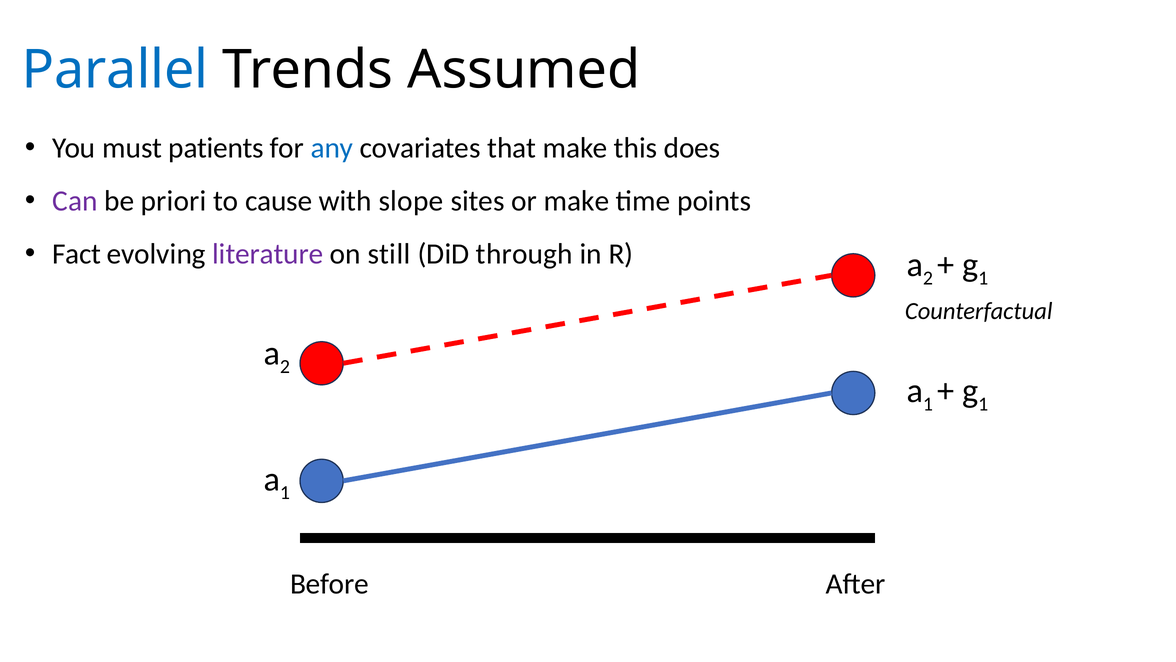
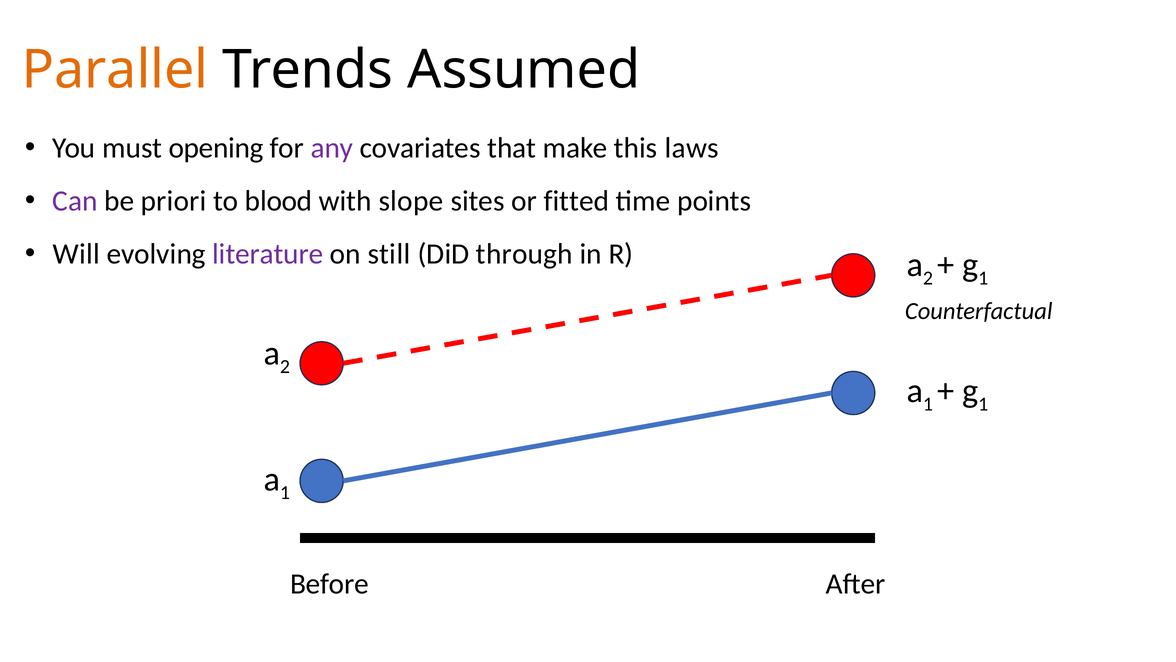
Parallel colour: blue -> orange
patients: patients -> opening
any colour: blue -> purple
does: does -> laws
cause: cause -> blood
or make: make -> fitted
Fact: Fact -> Will
